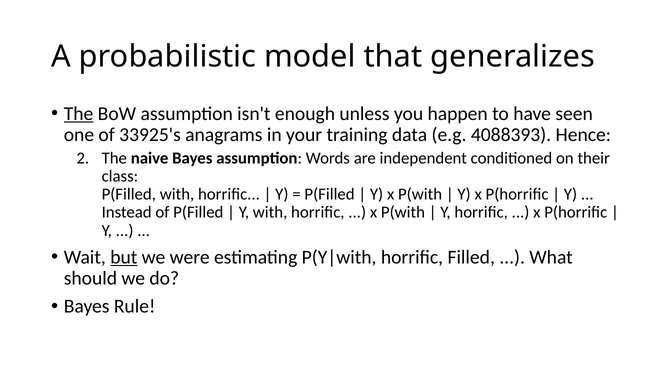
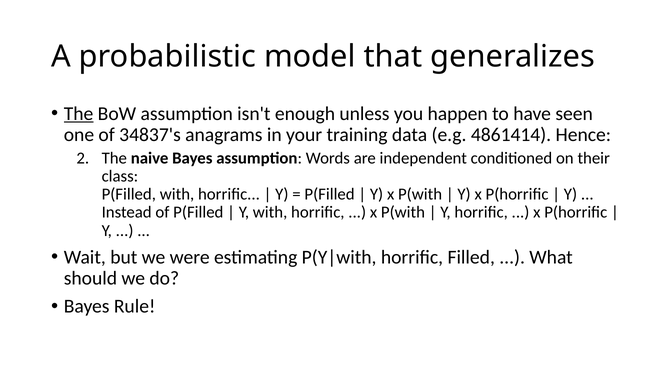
33925's: 33925's -> 34837's
4088393: 4088393 -> 4861414
but underline: present -> none
